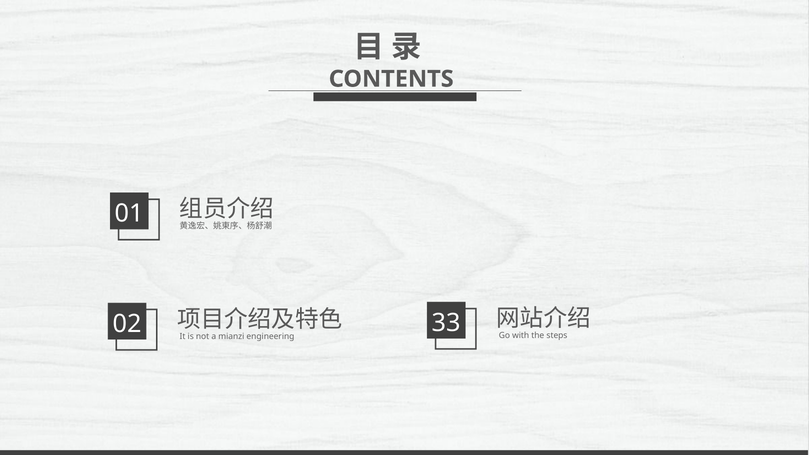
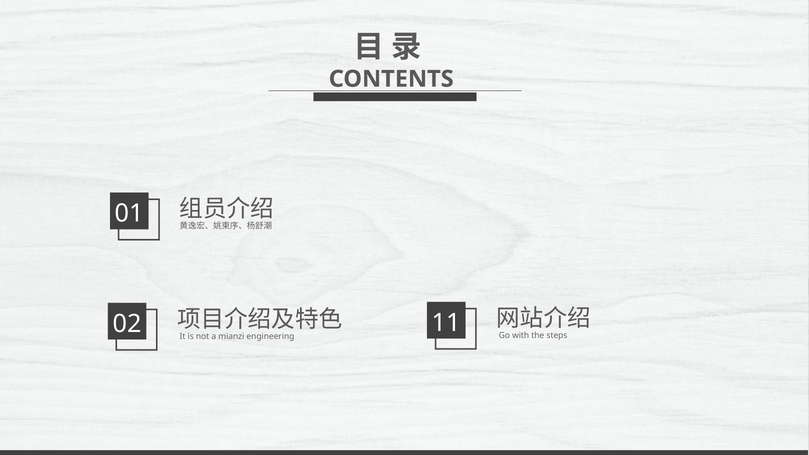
33: 33 -> 11
